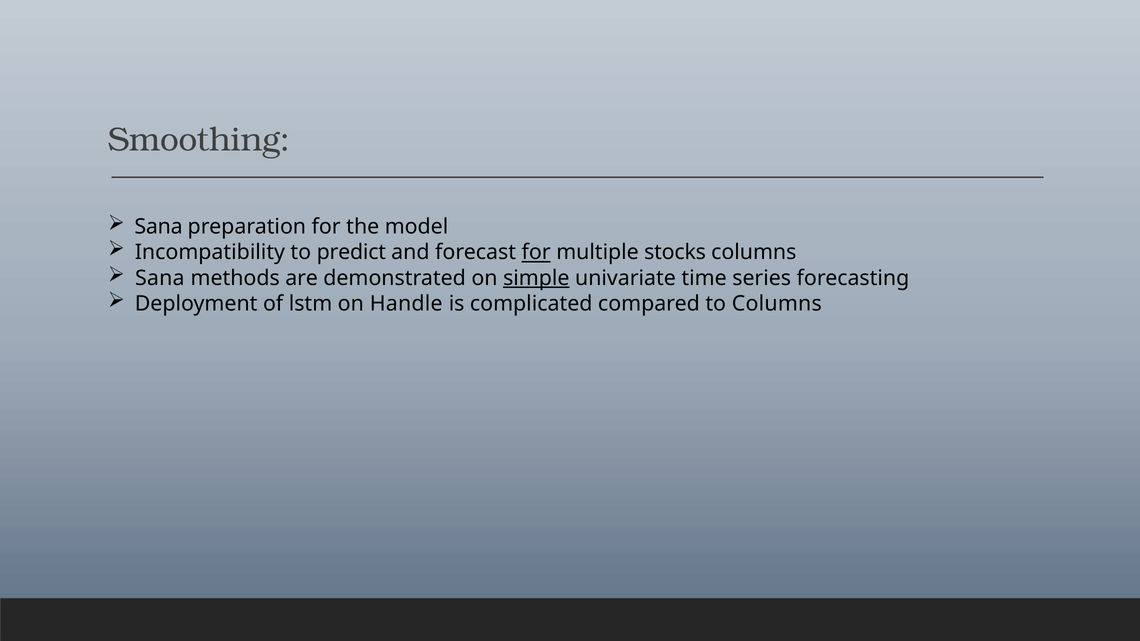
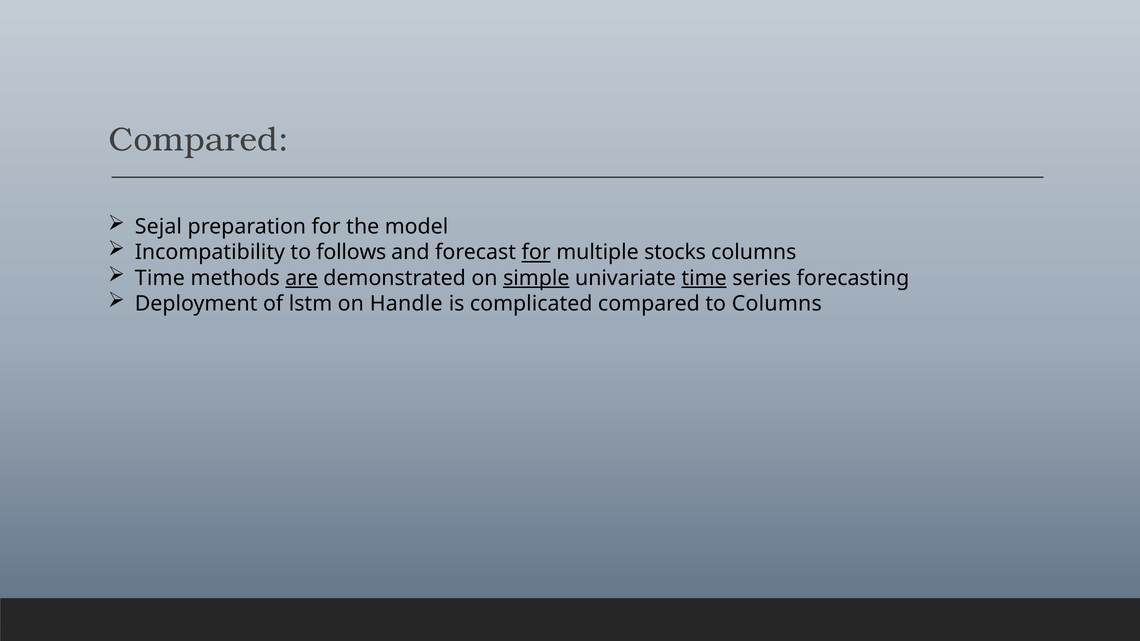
Smoothing at (199, 140): Smoothing -> Compared
Sana at (159, 227): Sana -> Sejal
predict: predict -> follows
Sana at (160, 278): Sana -> Time
are underline: none -> present
time at (704, 278) underline: none -> present
